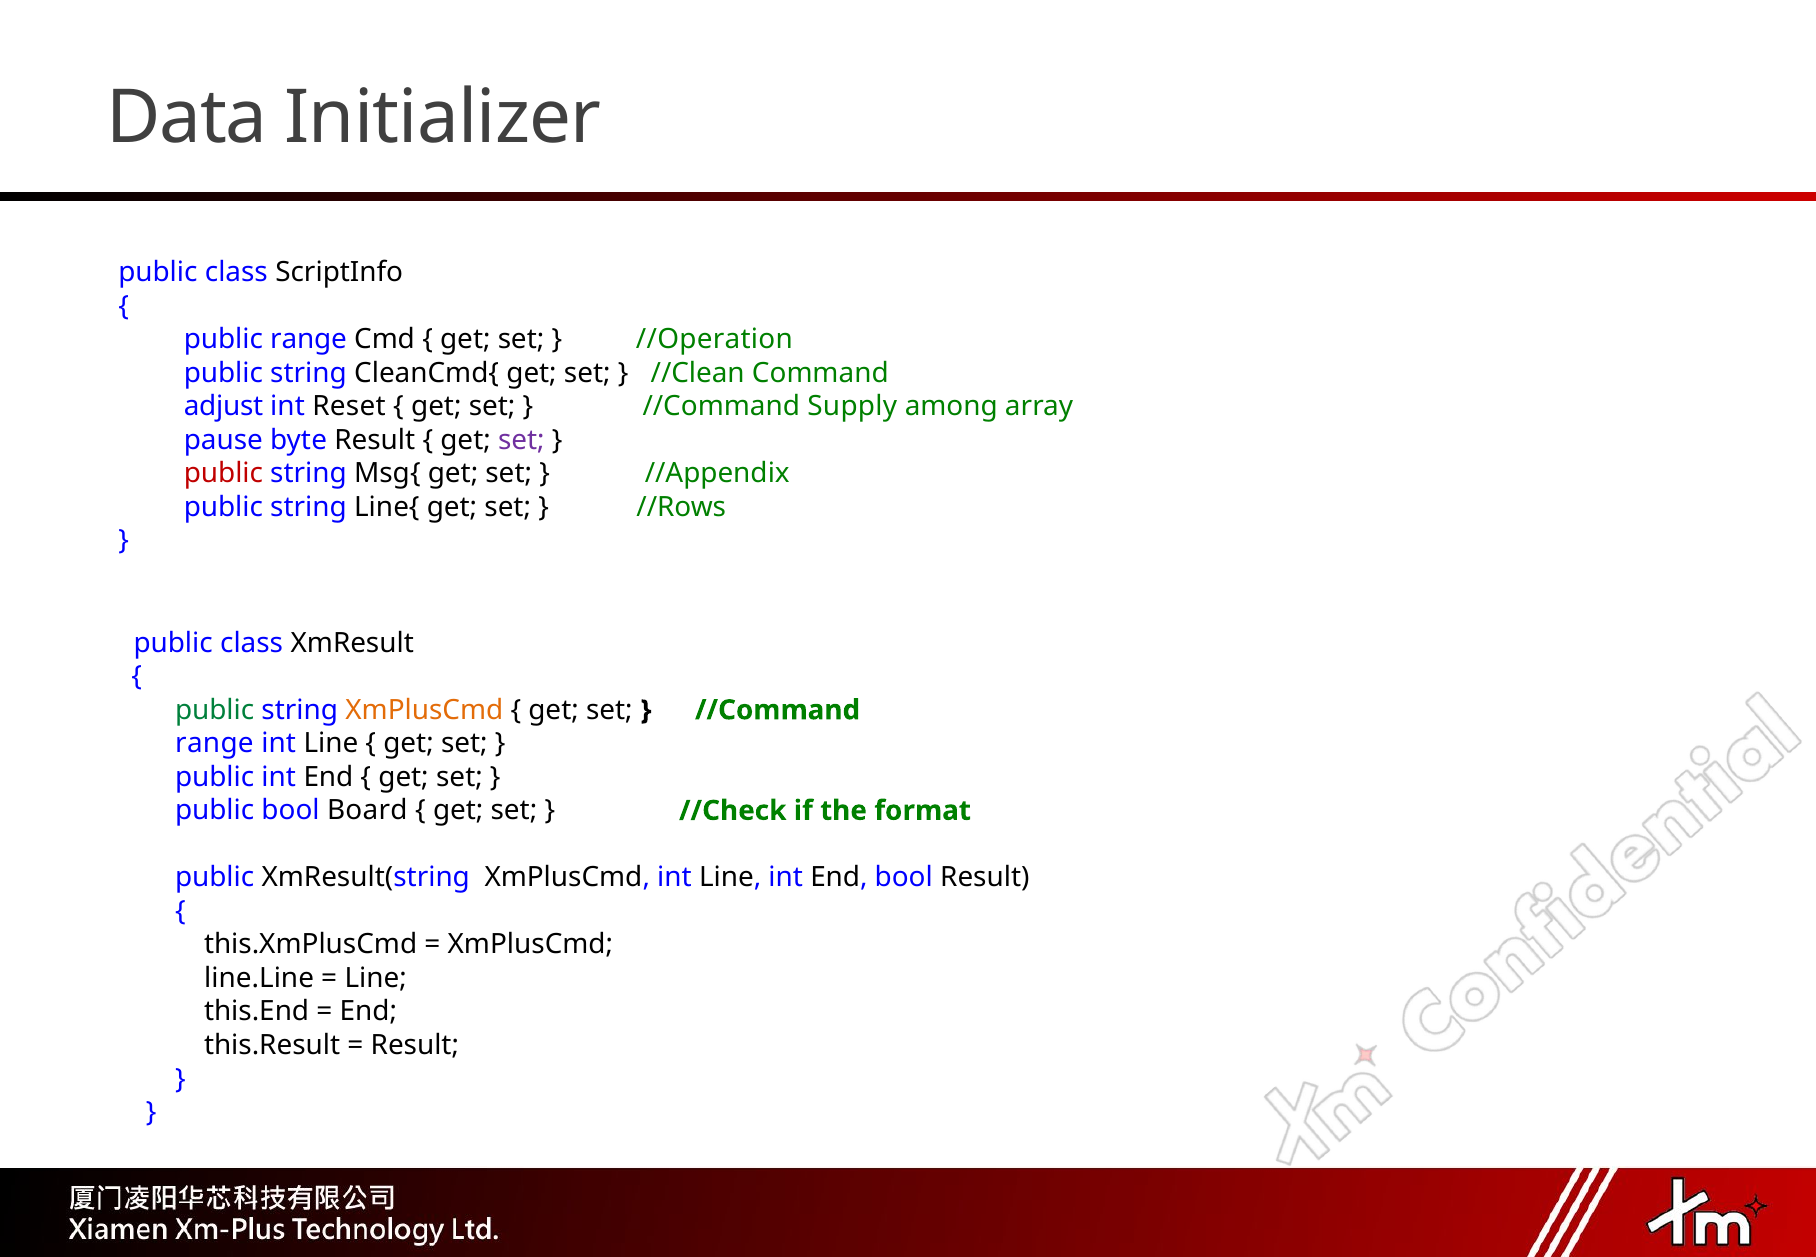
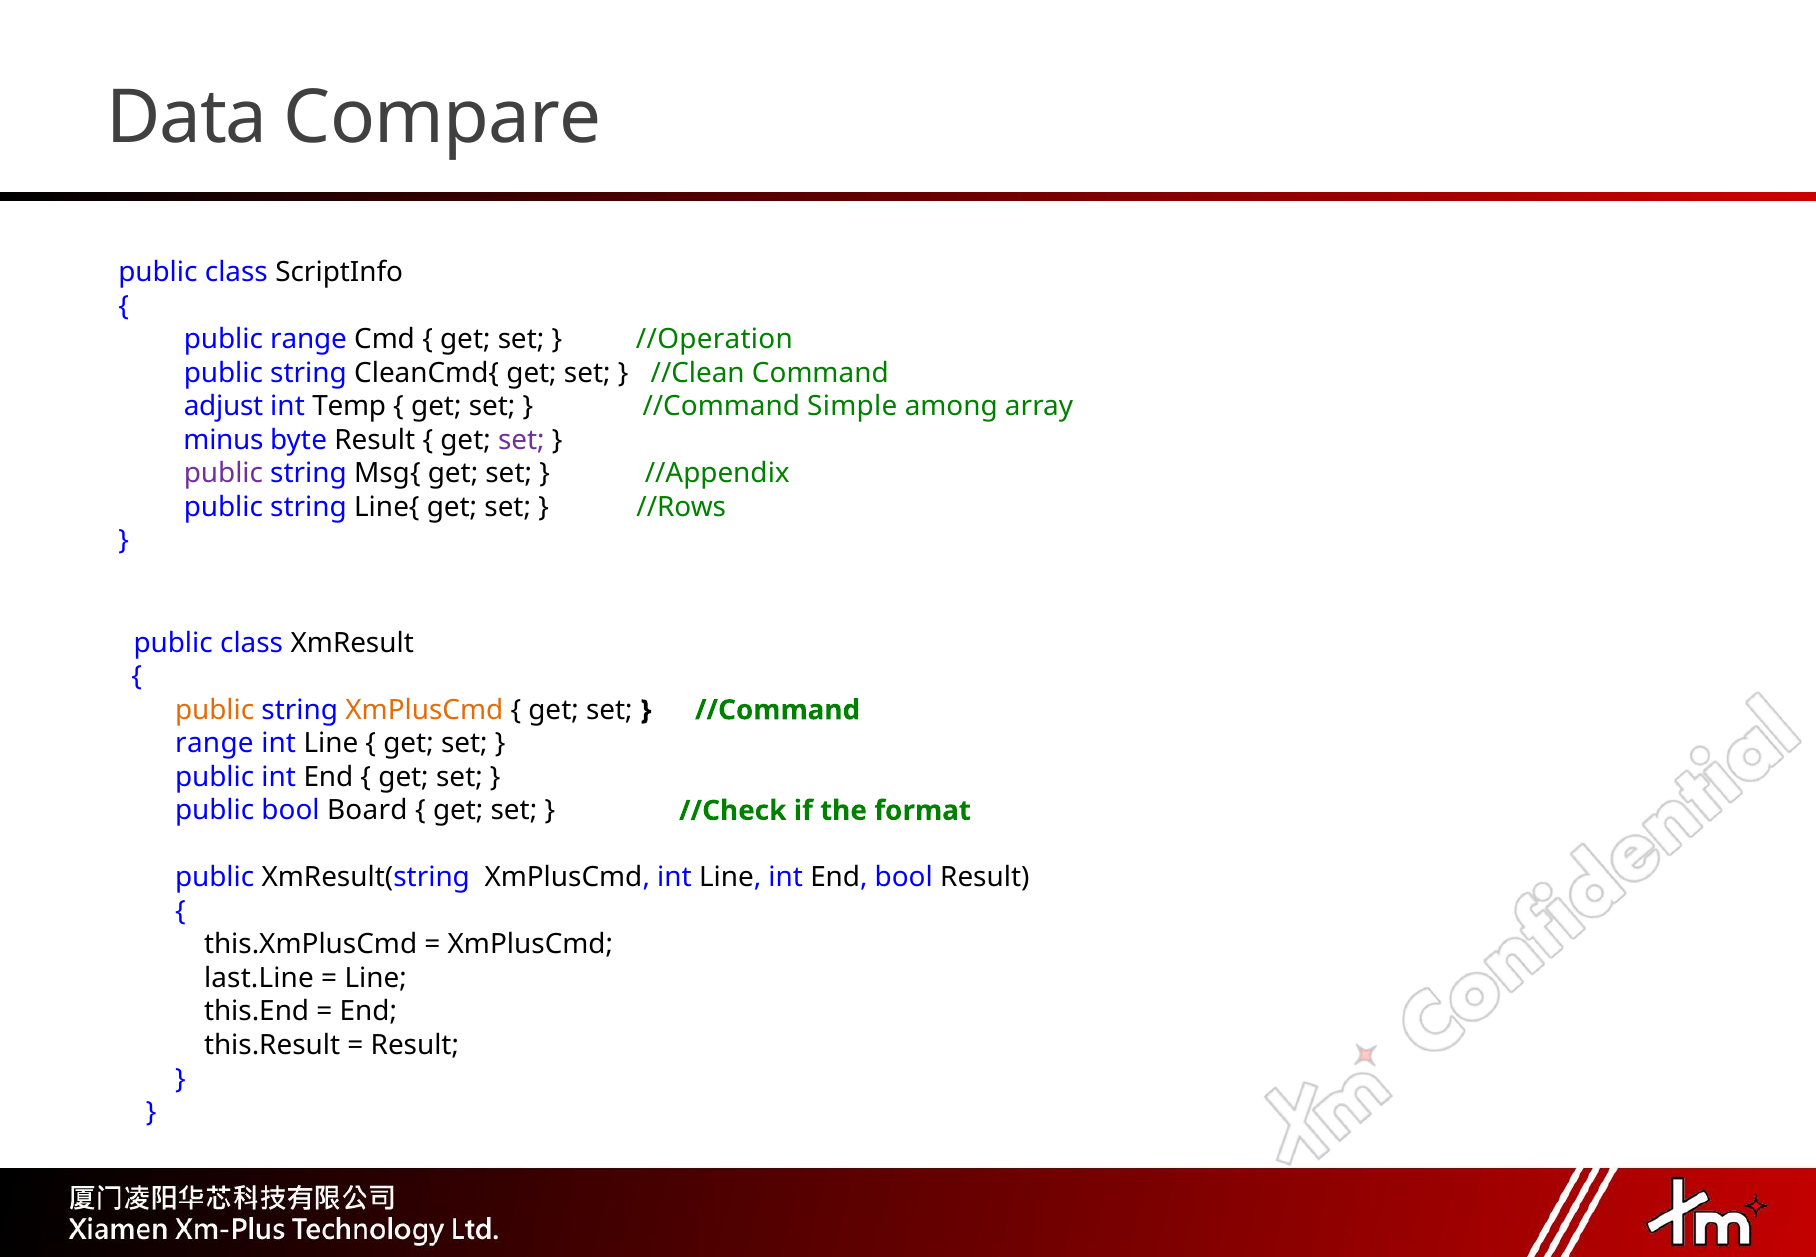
Initializer: Initializer -> Compare
Reset: Reset -> Temp
Supply: Supply -> Simple
pause: pause -> minus
public at (223, 474) colour: red -> purple
public at (215, 710) colour: green -> orange
line.Line: line.Line -> last.Line
